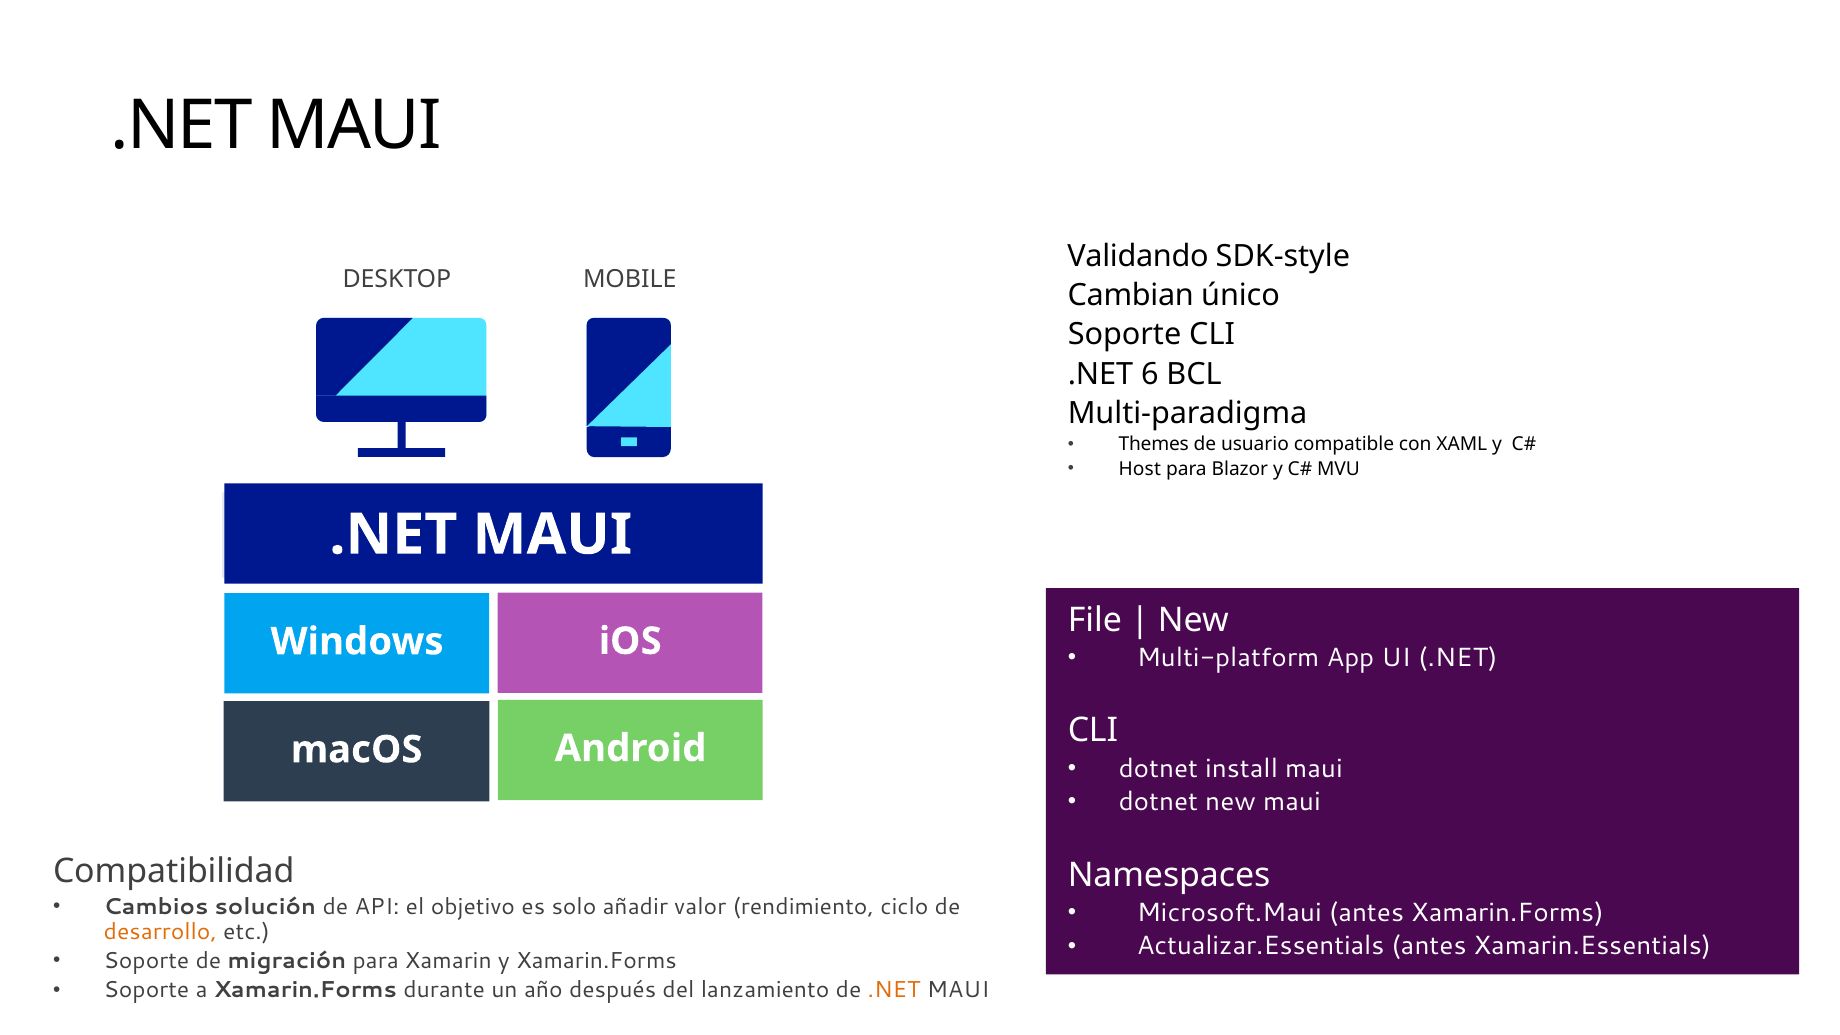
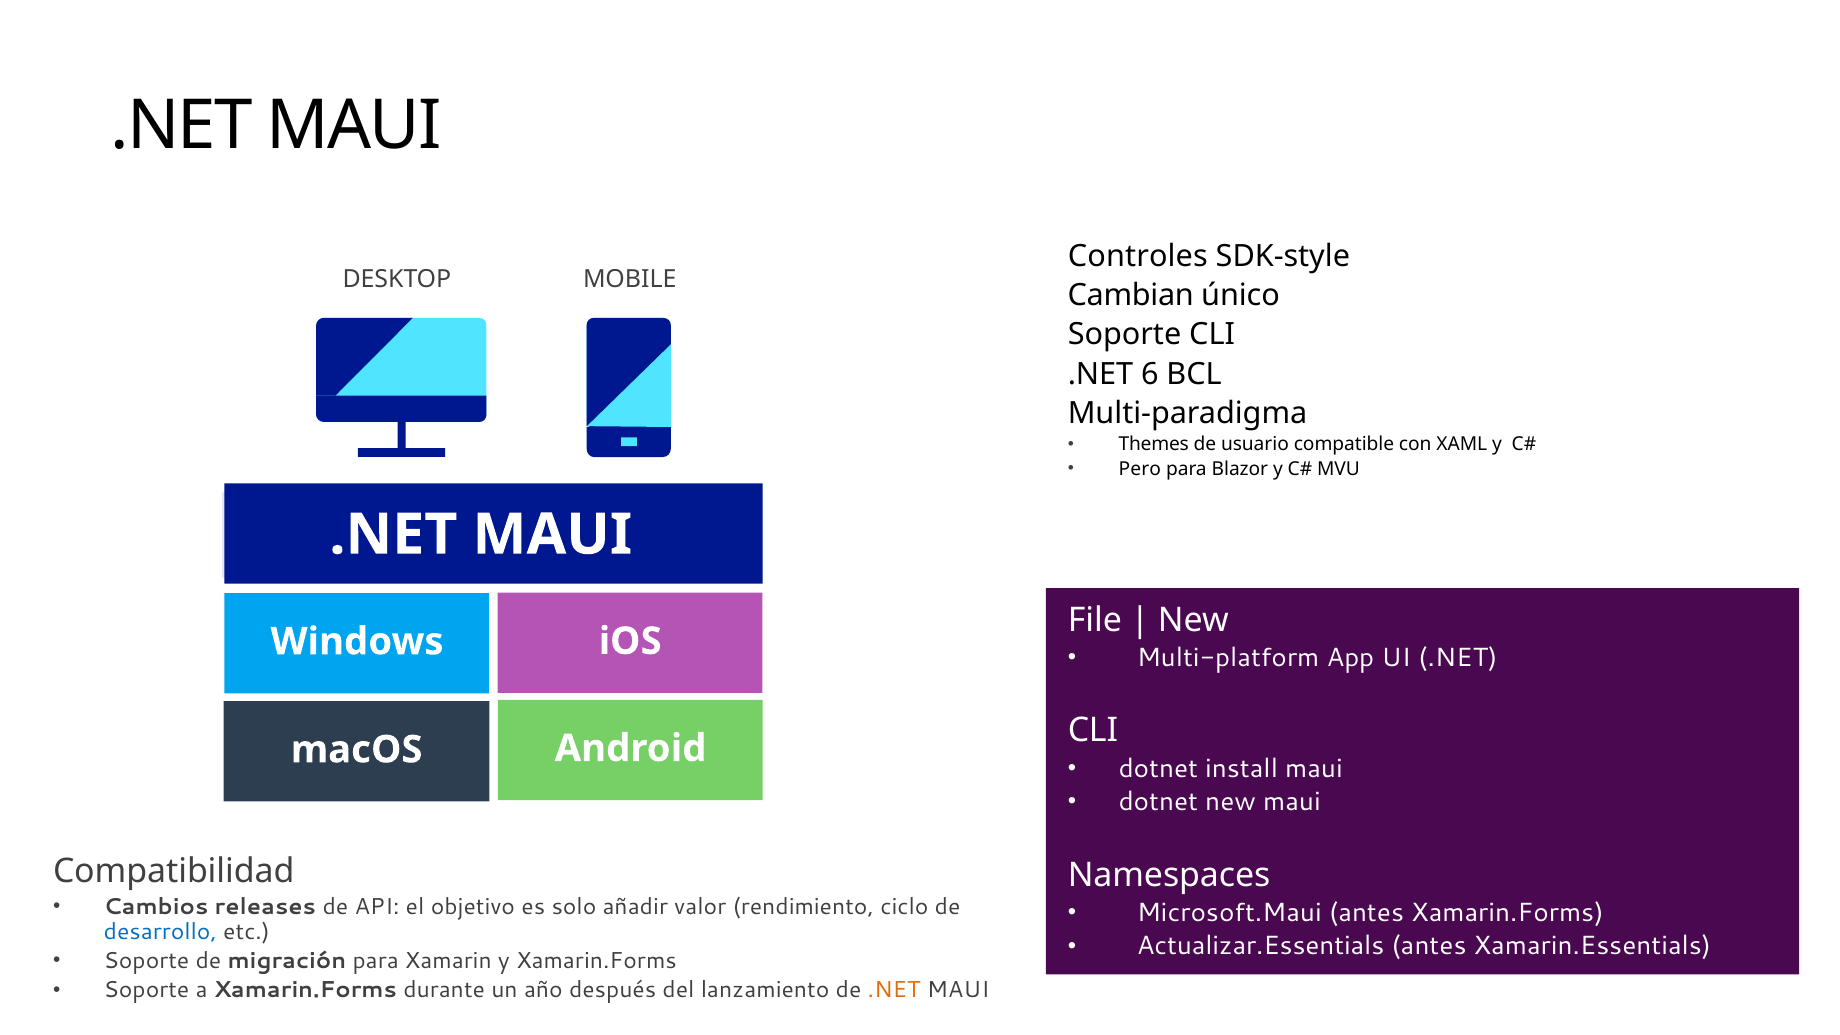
Validando: Validando -> Controles
Host: Host -> Pero
solución: solución -> releases
desarrollo colour: orange -> blue
